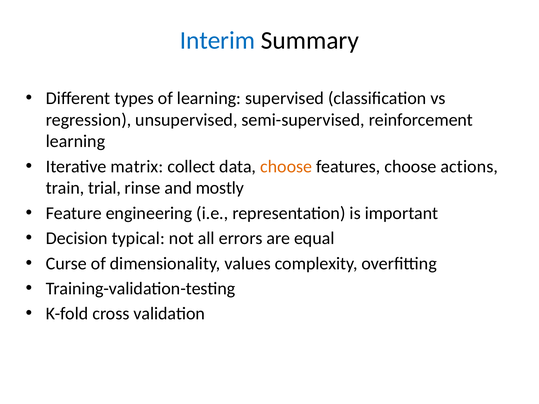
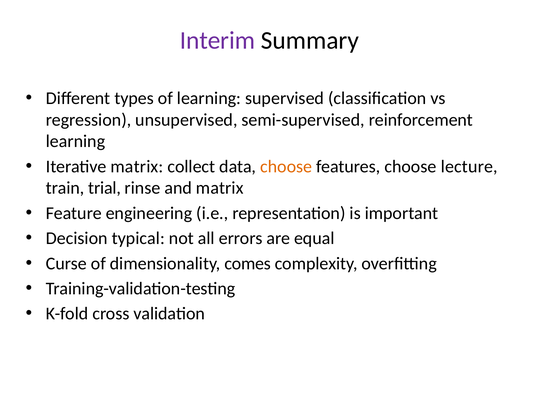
Interim colour: blue -> purple
actions: actions -> lecture
and mostly: mostly -> matrix
values: values -> comes
